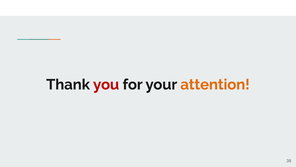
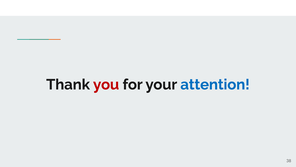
attention colour: orange -> blue
